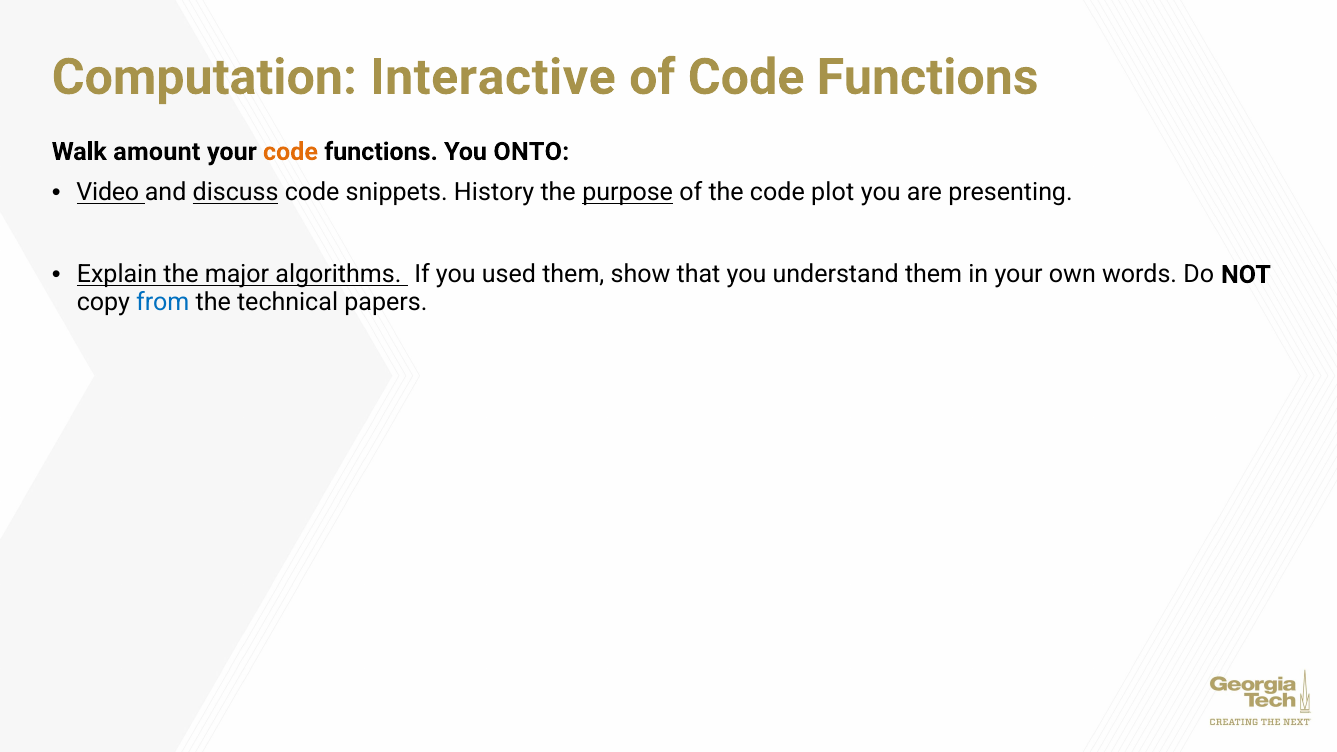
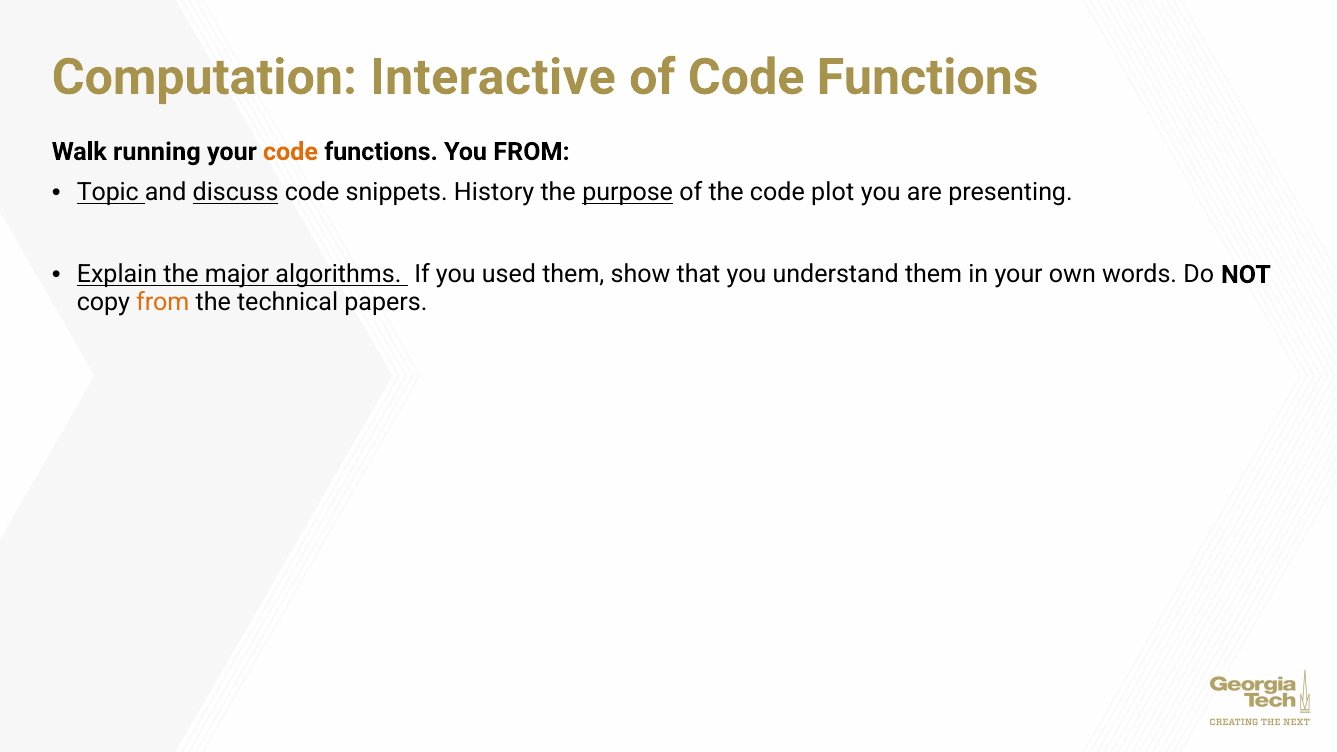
amount: amount -> running
You ONTO: ONTO -> FROM
Video: Video -> Topic
from at (163, 302) colour: blue -> orange
